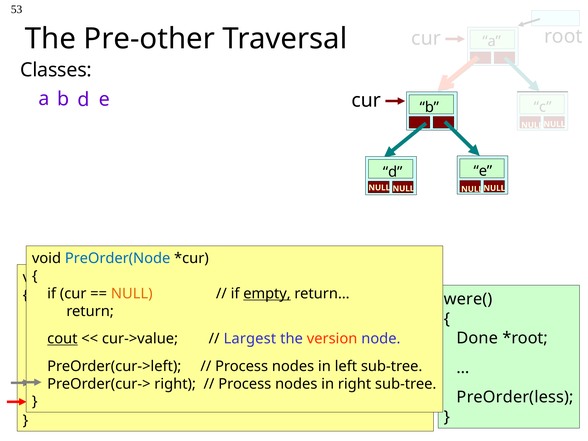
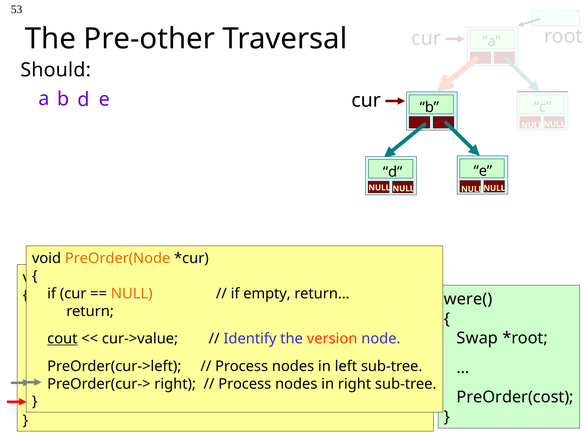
Classes: Classes -> Should
PreOrder(Node at (118, 258) colour: blue -> orange
empty at (267, 294) underline: present -> none
Done: Done -> Swap
Largest: Largest -> Identify
PreOrder(less: PreOrder(less -> PreOrder(cost
